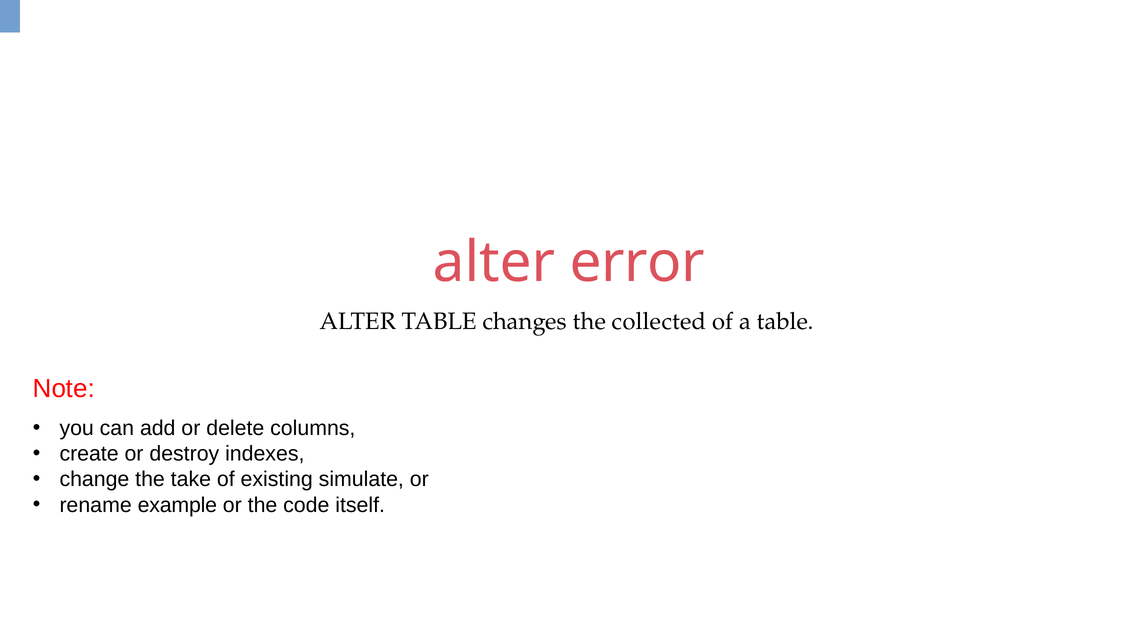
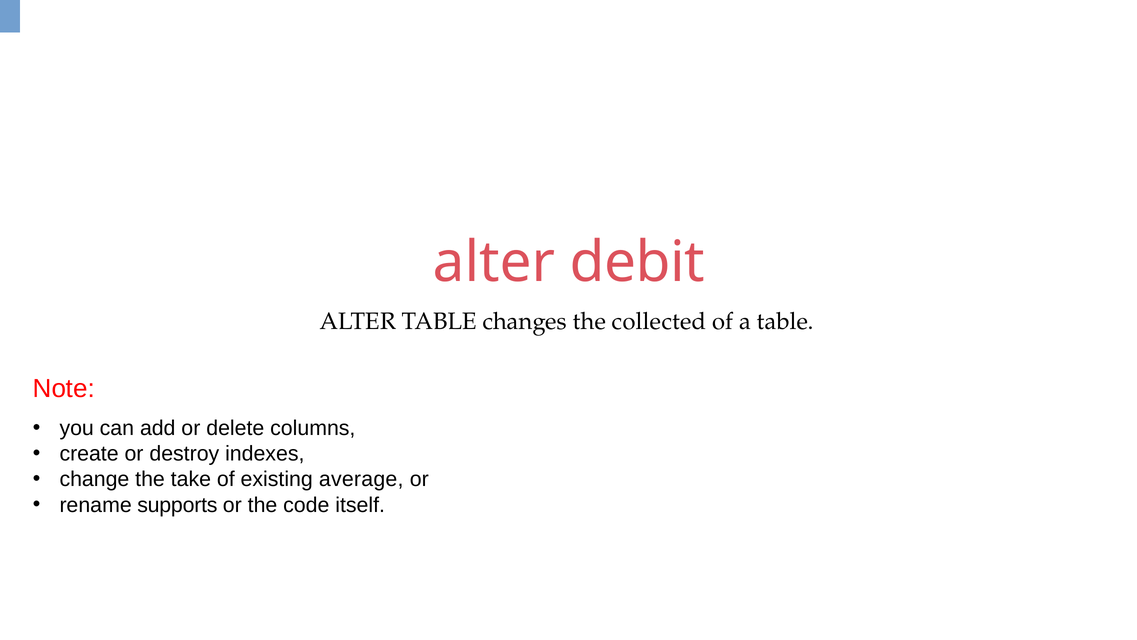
error: error -> debit
simulate: simulate -> average
example: example -> supports
